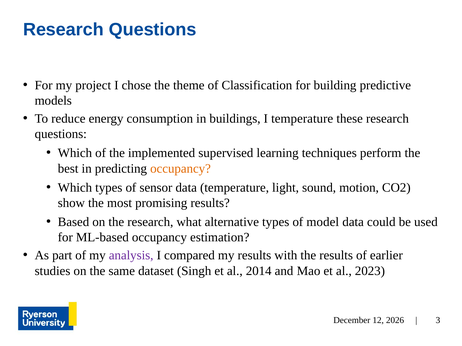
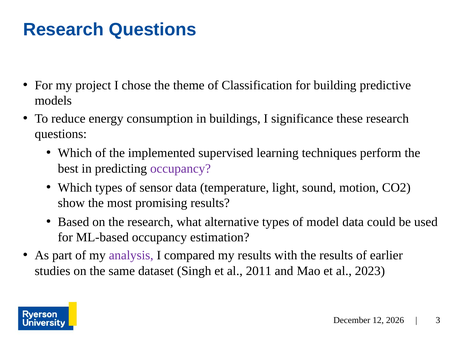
I temperature: temperature -> significance
occupancy at (181, 169) colour: orange -> purple
2014: 2014 -> 2011
